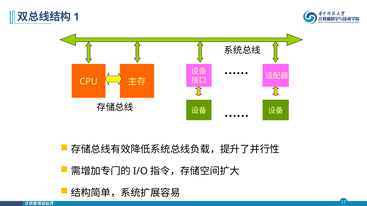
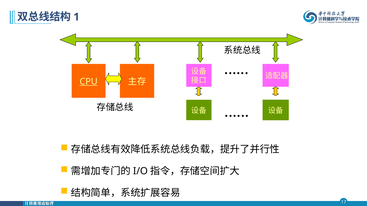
CPU underline: none -> present
